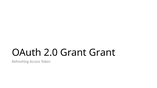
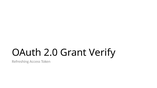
Grant Grant: Grant -> Verify
